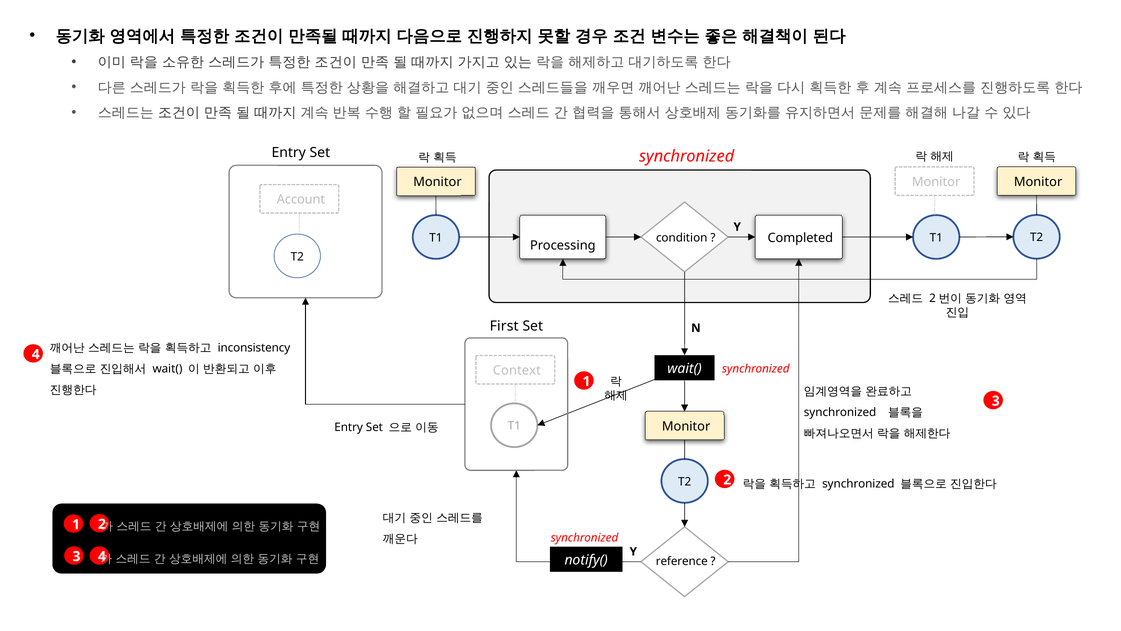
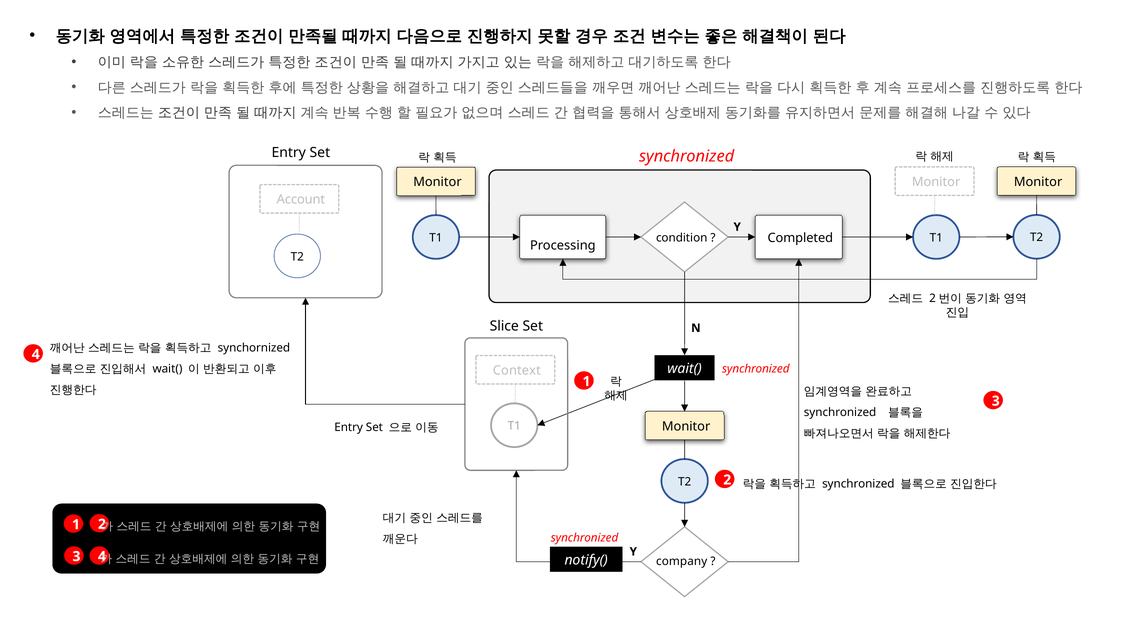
First: First -> Slice
inconsistency: inconsistency -> synchornized
reference: reference -> company
